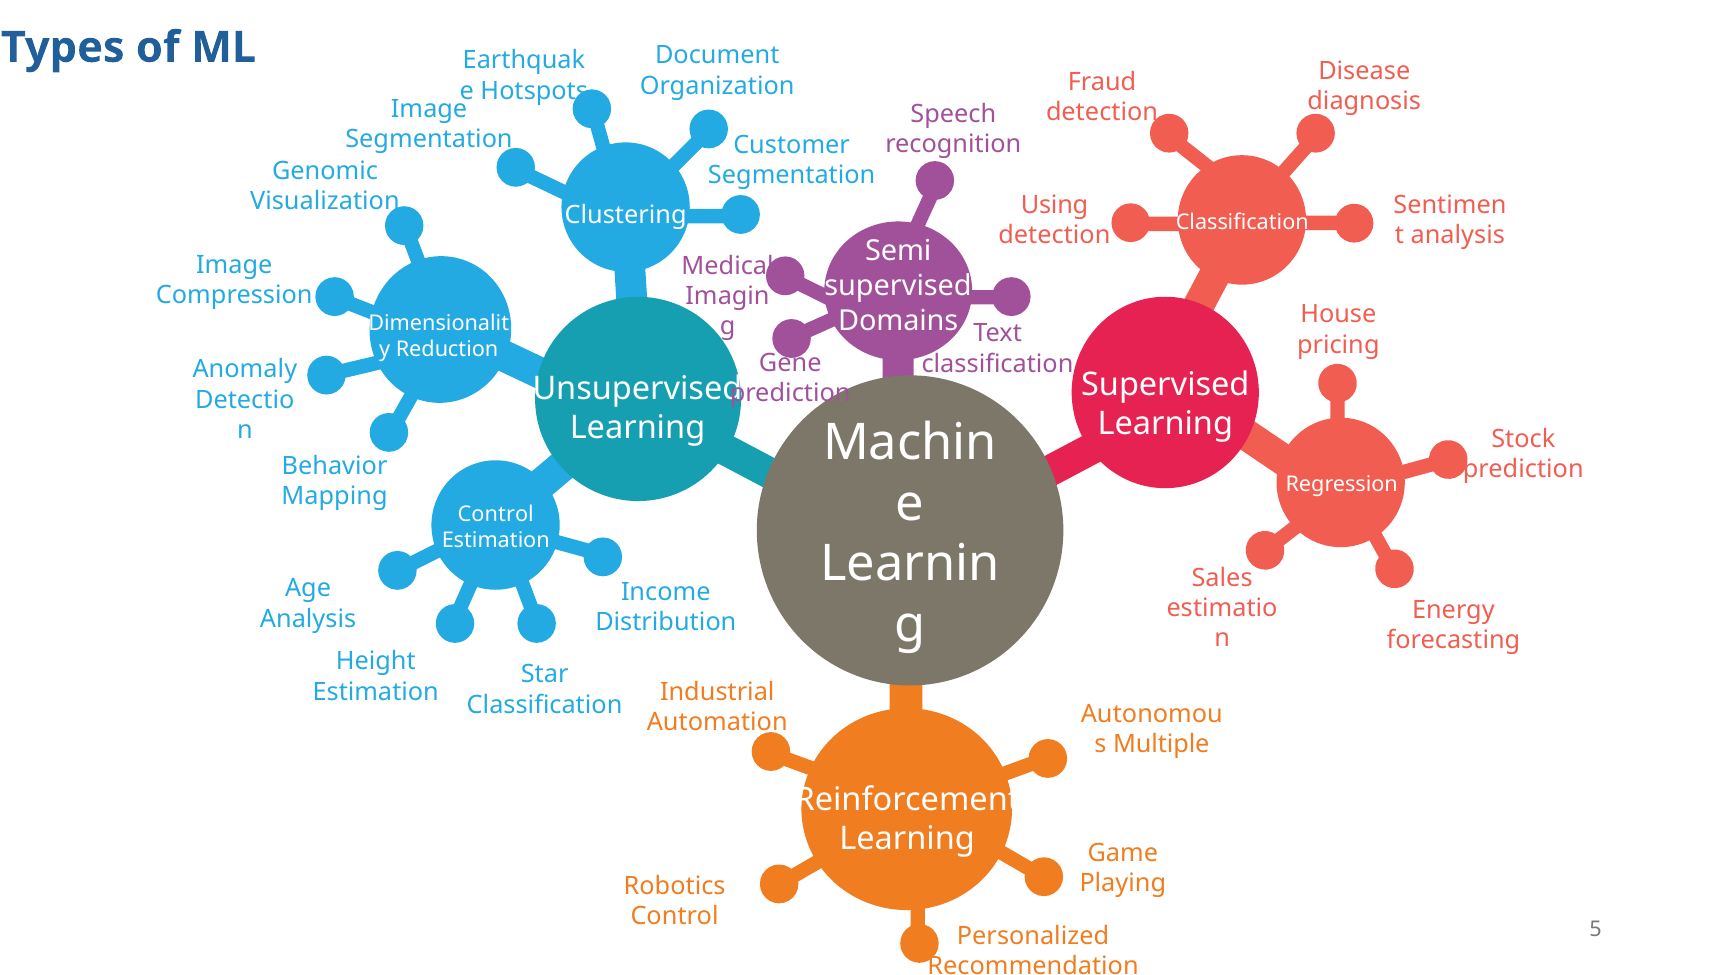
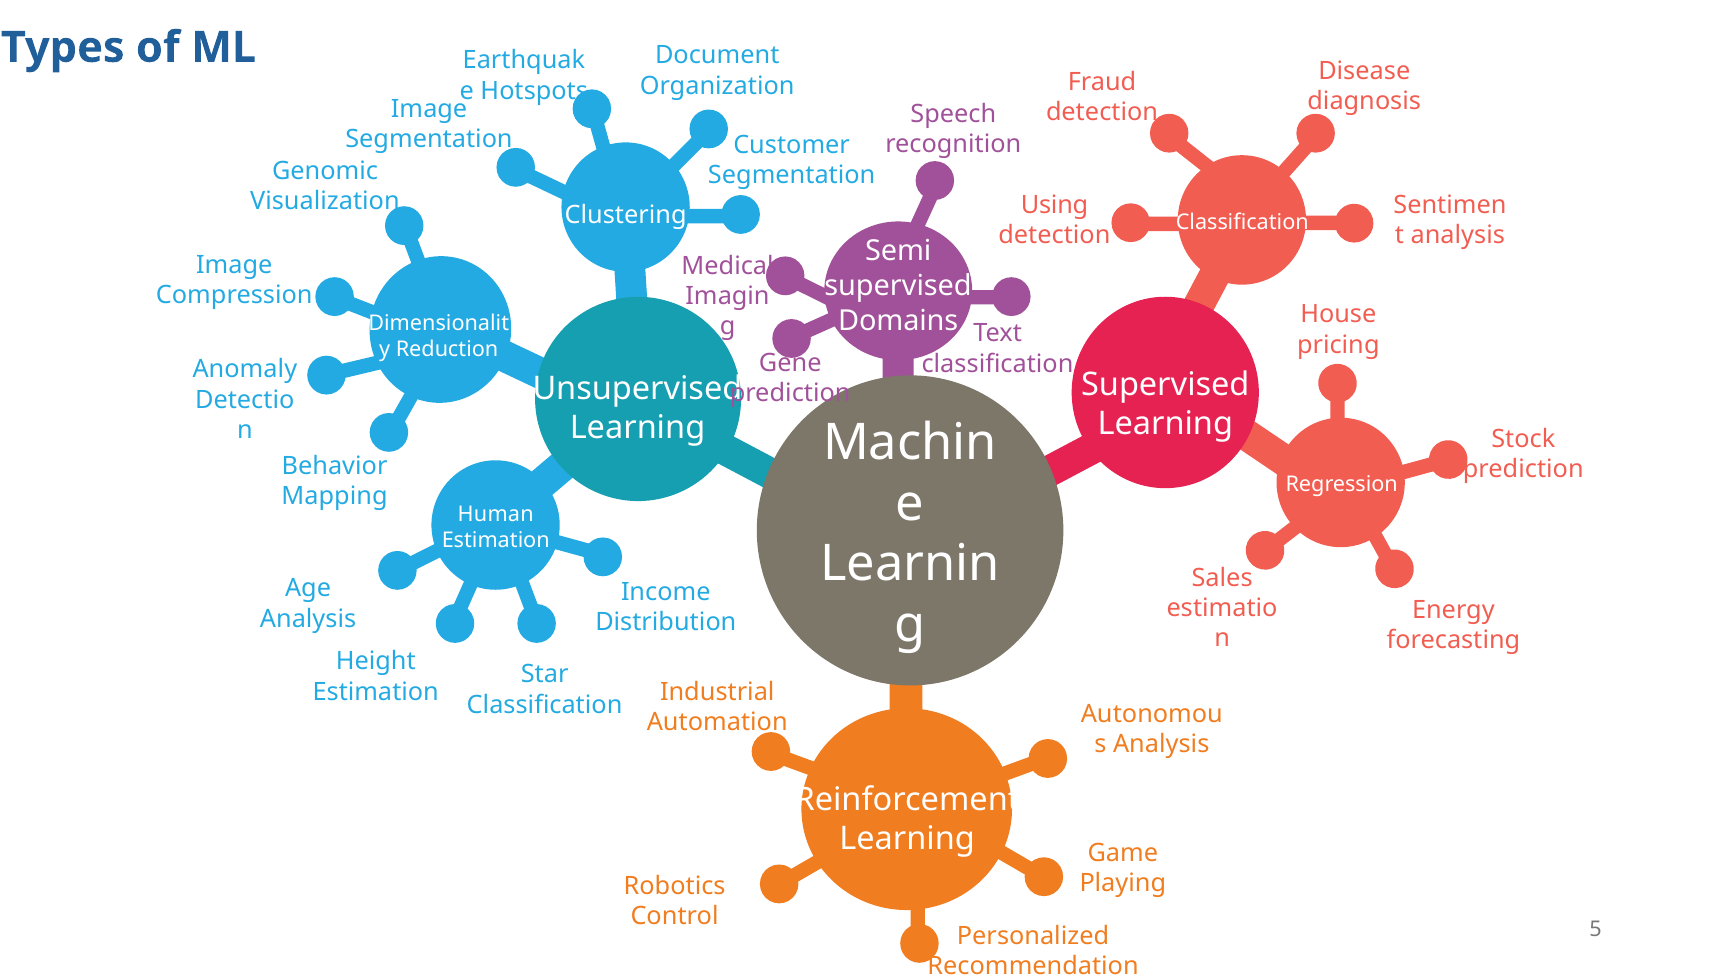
Control at (496, 515): Control -> Human
Multiple at (1161, 744): Multiple -> Analysis
